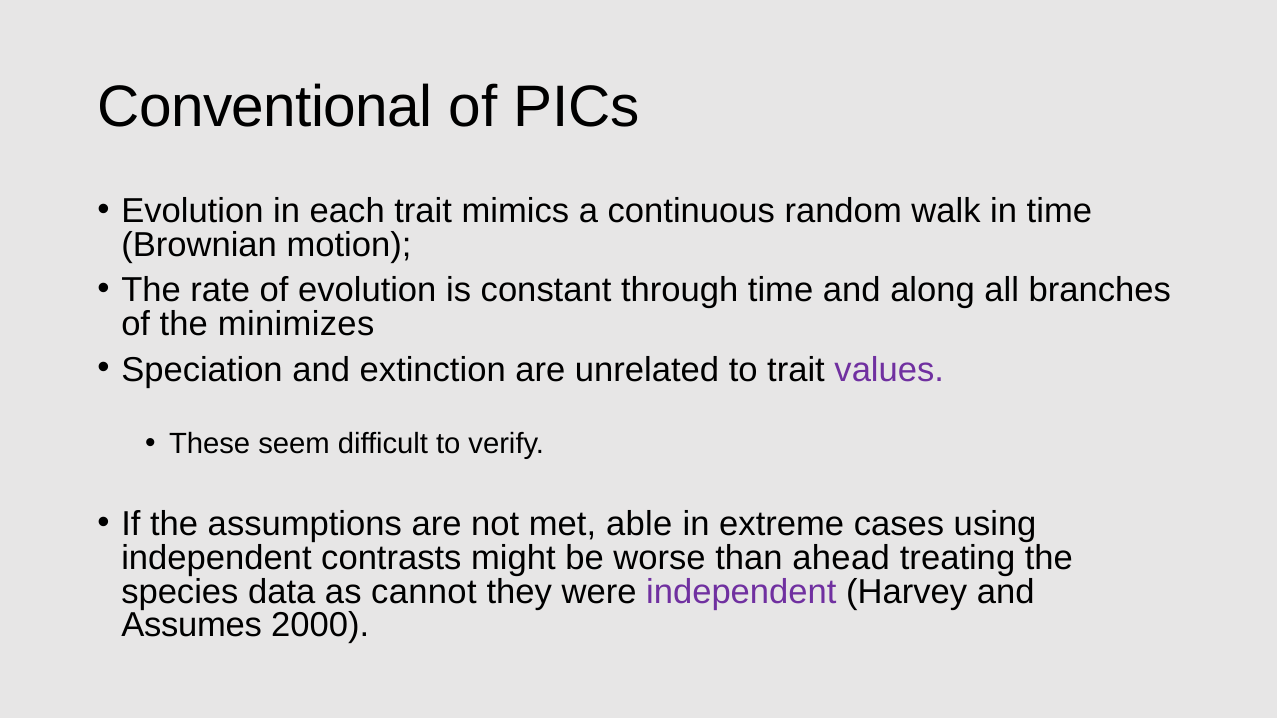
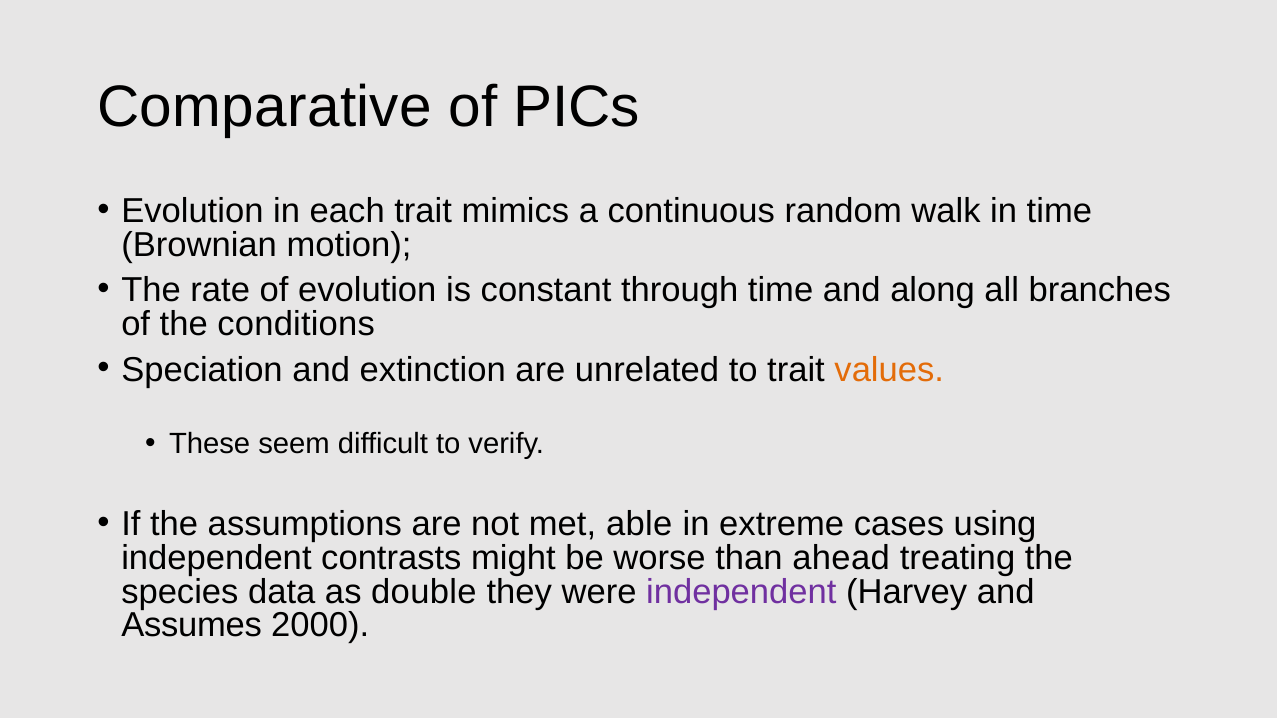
Conventional: Conventional -> Comparative
minimizes: minimizes -> conditions
values colour: purple -> orange
cannot: cannot -> double
